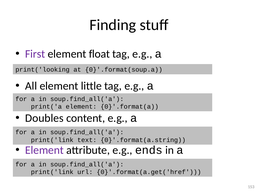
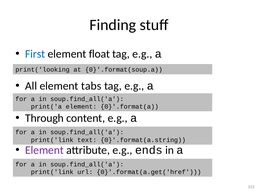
First colour: purple -> blue
little: little -> tabs
Doubles: Doubles -> Through
